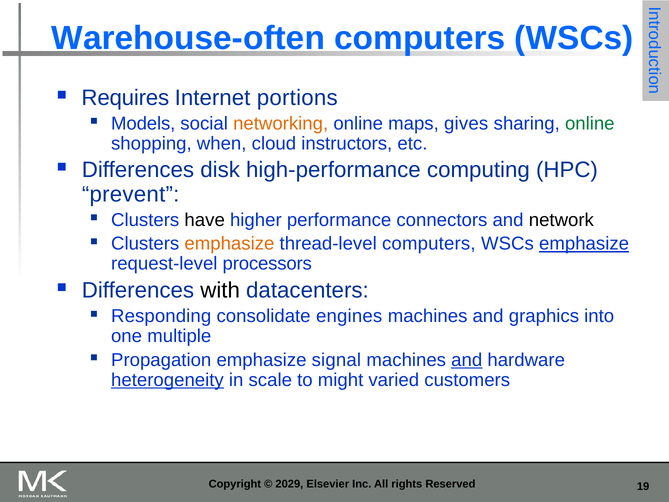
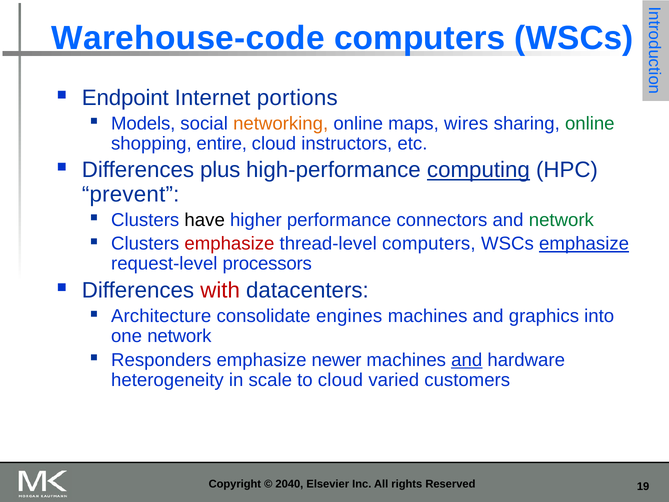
Warehouse-often: Warehouse-often -> Warehouse-code
Requires: Requires -> Endpoint
gives: gives -> wires
when: when -> entire
disk: disk -> plus
computing underline: none -> present
network at (561, 220) colour: black -> green
emphasize at (229, 244) colour: orange -> red
with colour: black -> red
Responding: Responding -> Architecture
one multiple: multiple -> network
Propagation: Propagation -> Responders
signal: signal -> newer
heterogeneity underline: present -> none
to might: might -> cloud
2029: 2029 -> 2040
